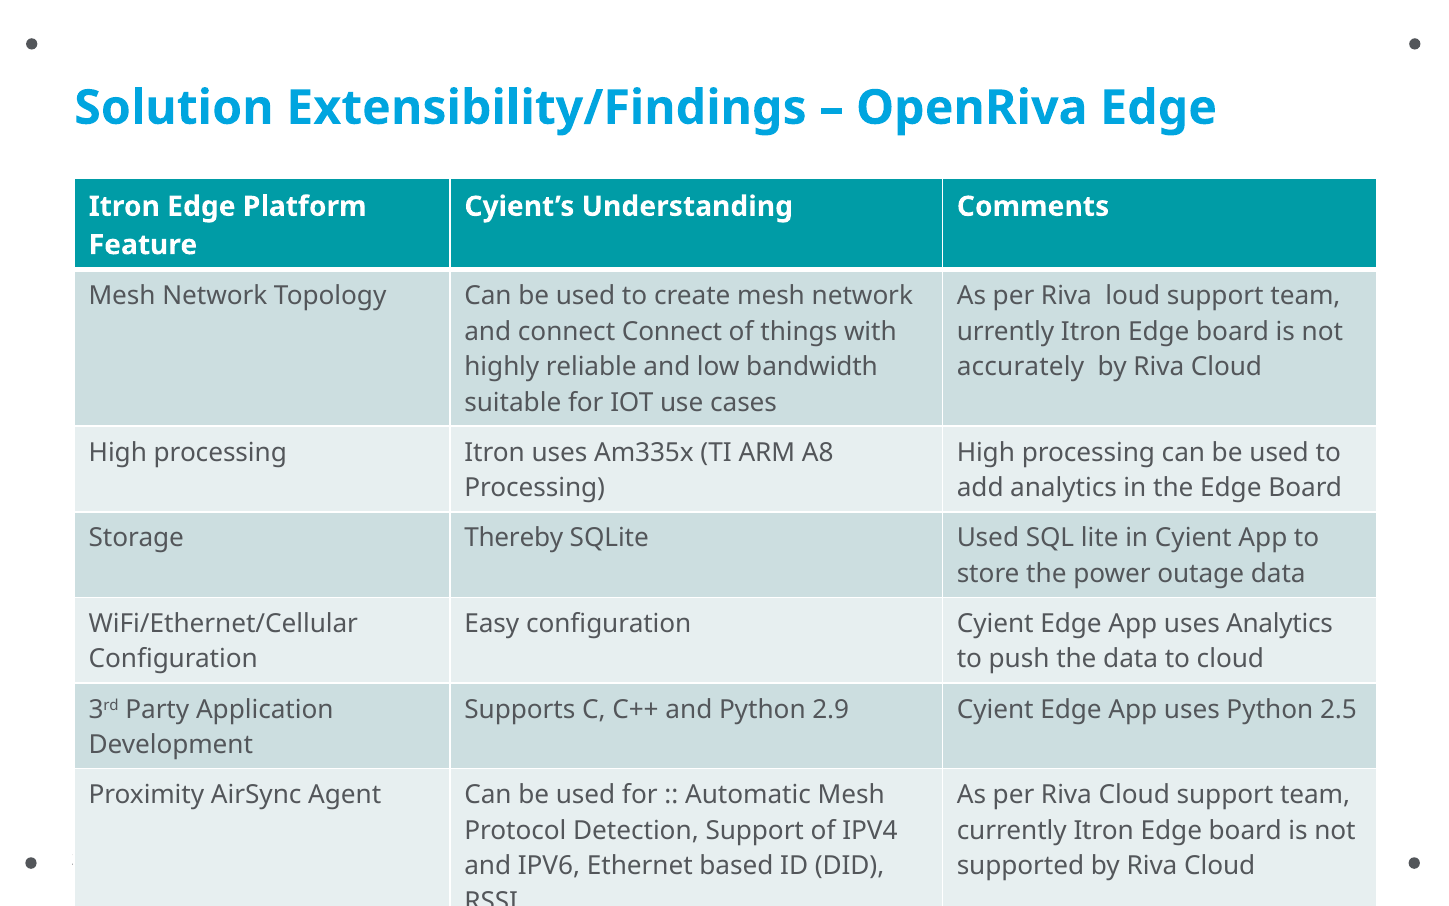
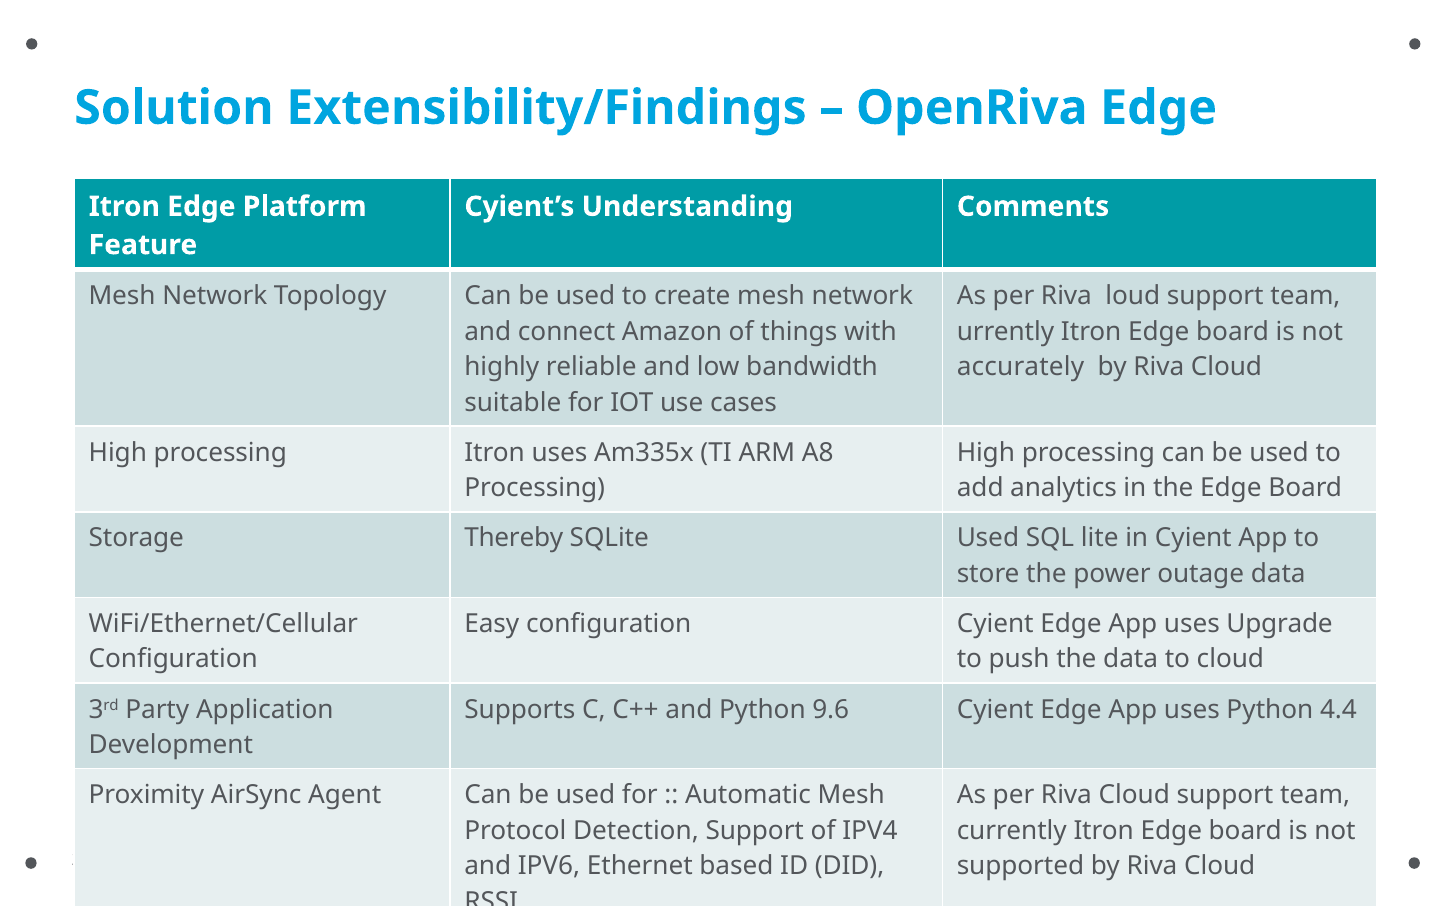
connect Connect: Connect -> Amazon
uses Analytics: Analytics -> Upgrade
2.9: 2.9 -> 9.6
2.5: 2.5 -> 4.4
